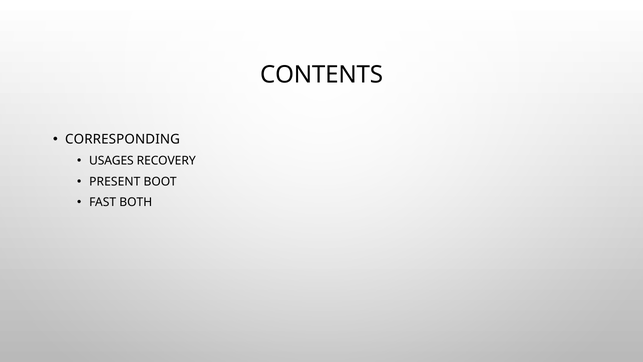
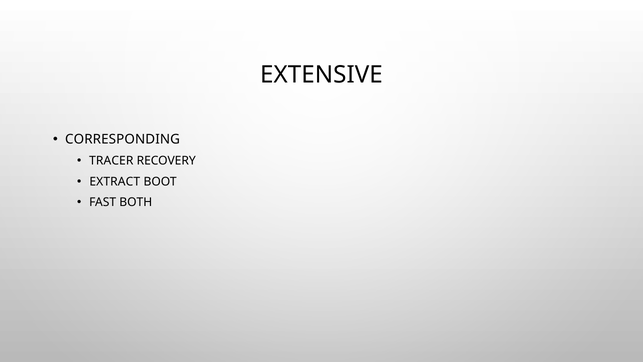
CONTENTS: CONTENTS -> EXTENSIVE
USAGES: USAGES -> TRACER
PRESENT: PRESENT -> EXTRACT
